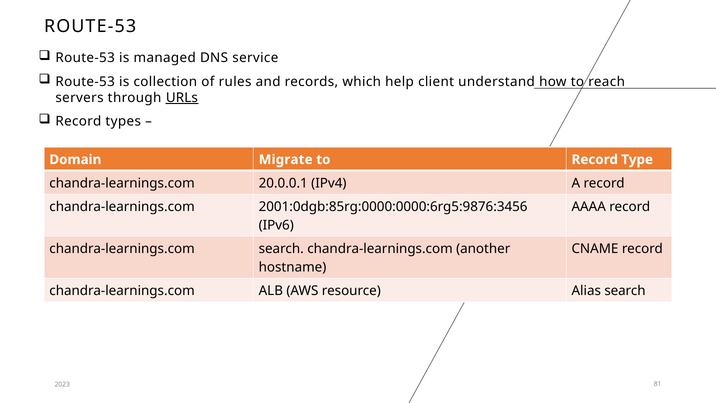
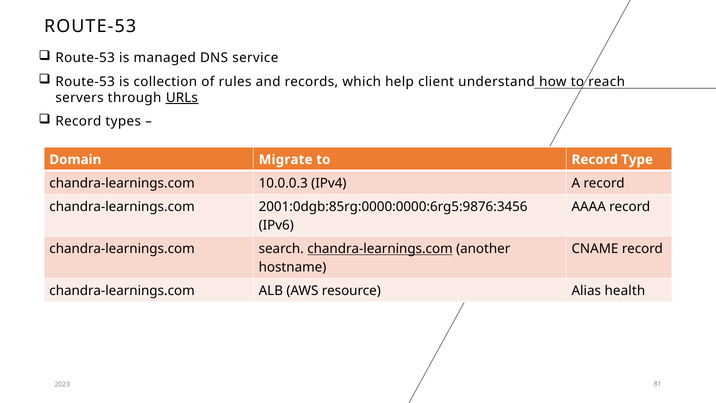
20.0.0.1: 20.0.0.1 -> 10.0.0.3
chandra-learnings.com at (380, 249) underline: none -> present
Alias search: search -> health
